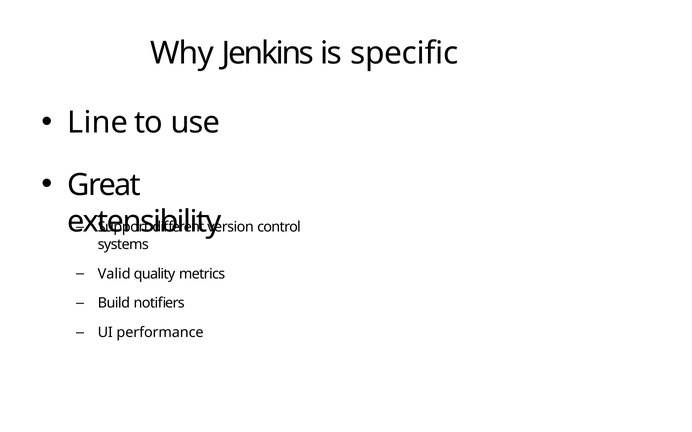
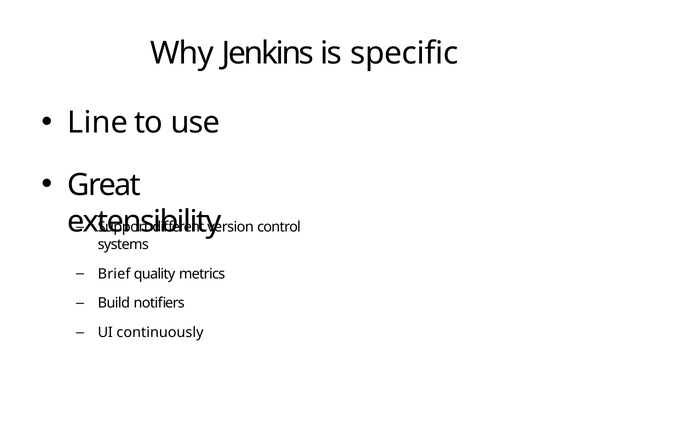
Valid: Valid -> Brief
performance: performance -> continuously
